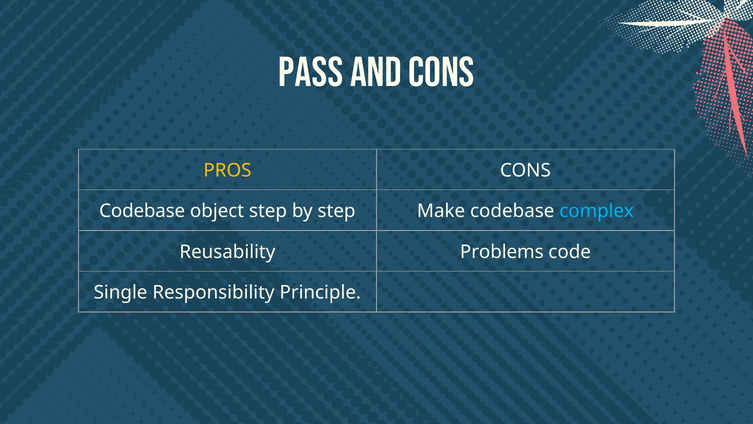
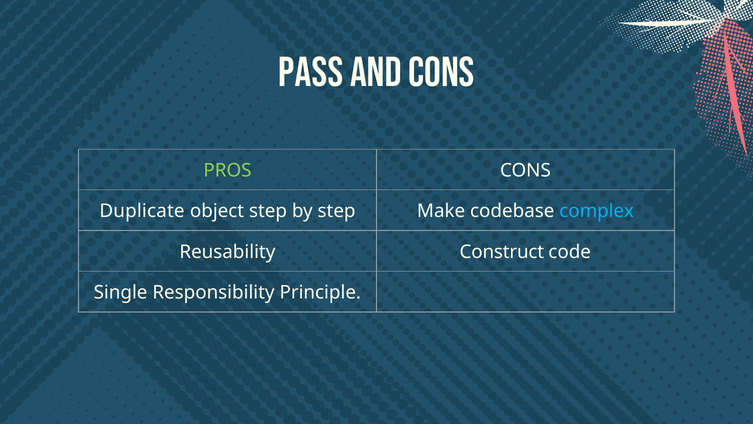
PROS colour: yellow -> light green
Codebase at (142, 211): Codebase -> Duplicate
Problems: Problems -> Construct
